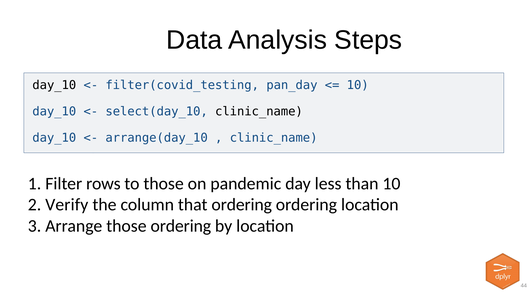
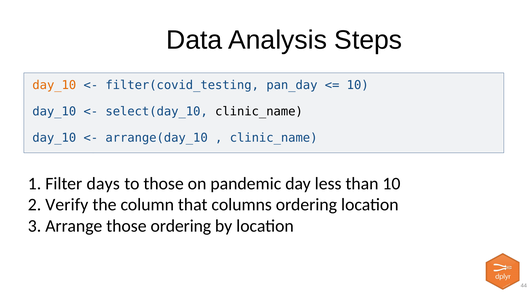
day_10 at (54, 85) colour: black -> orange
Filter rows: rows -> days
that ordering: ordering -> columns
